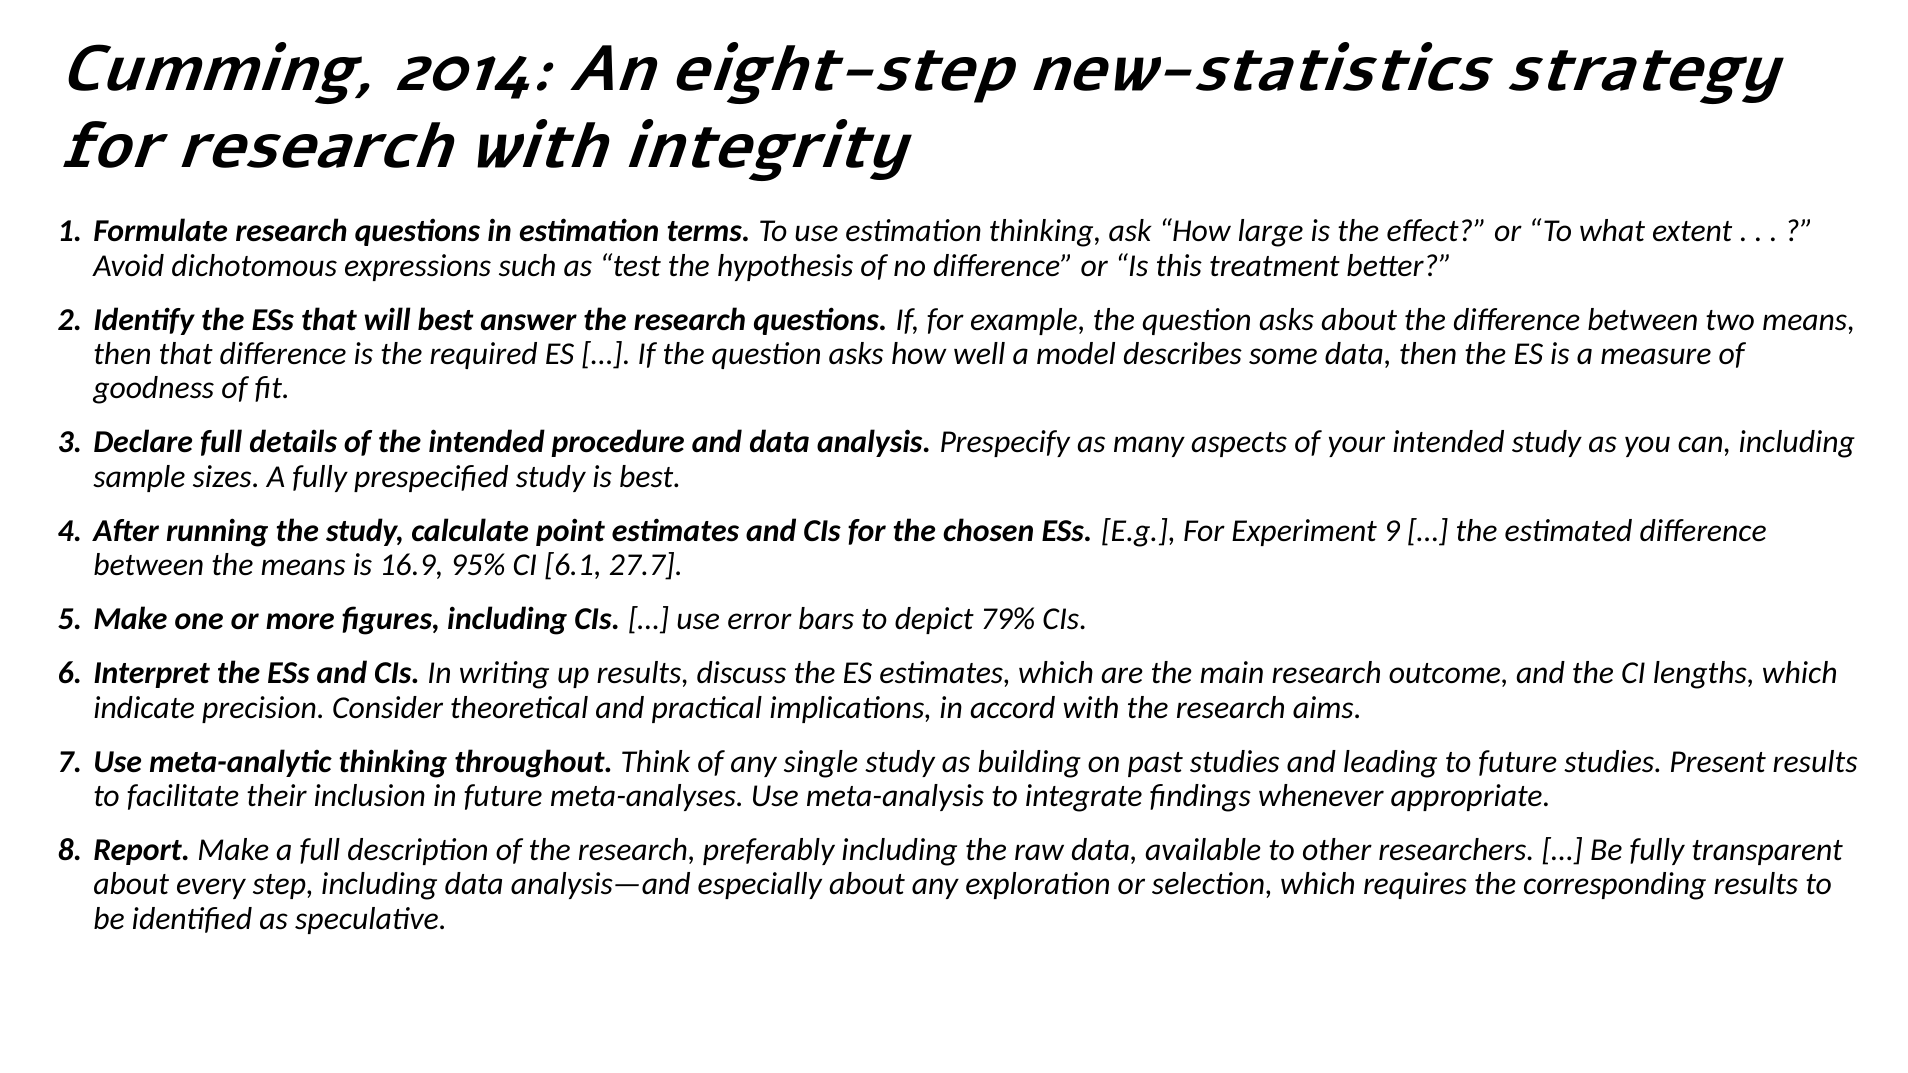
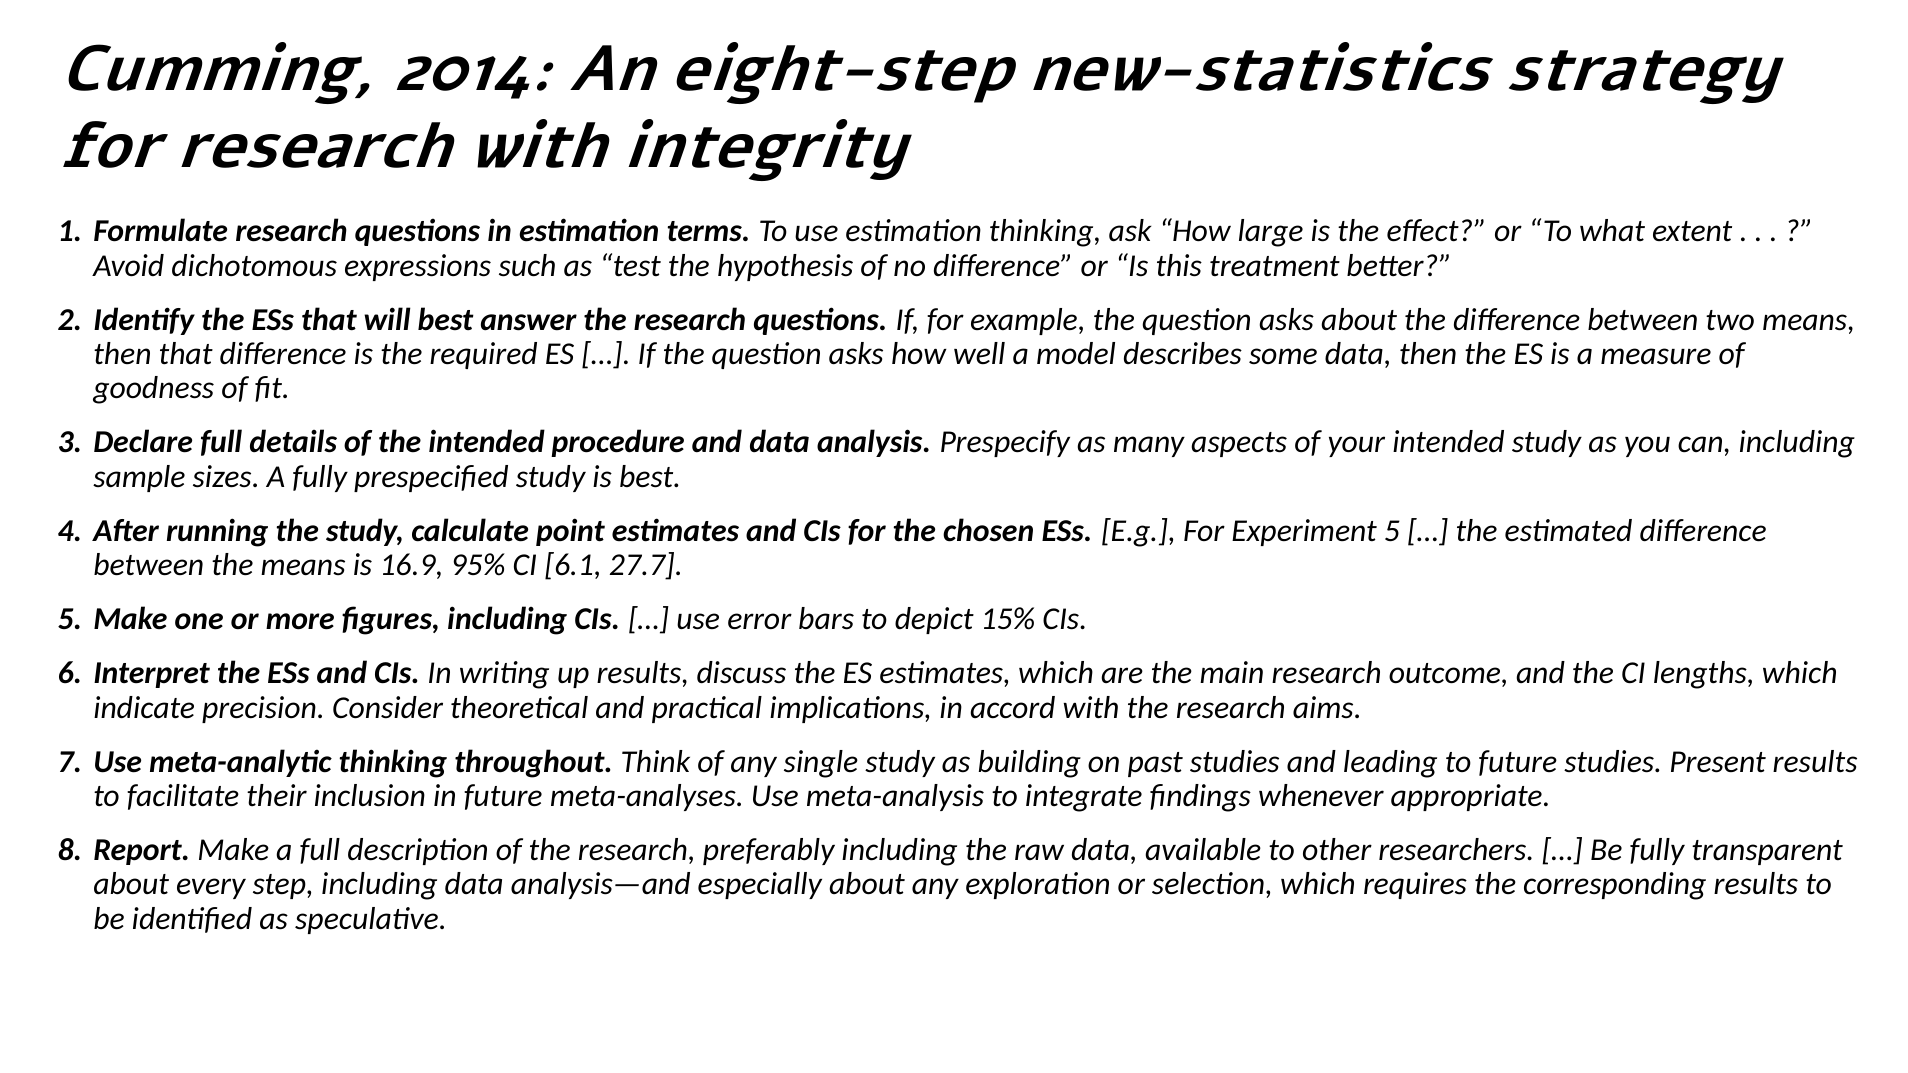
Experiment 9: 9 -> 5
79%: 79% -> 15%
